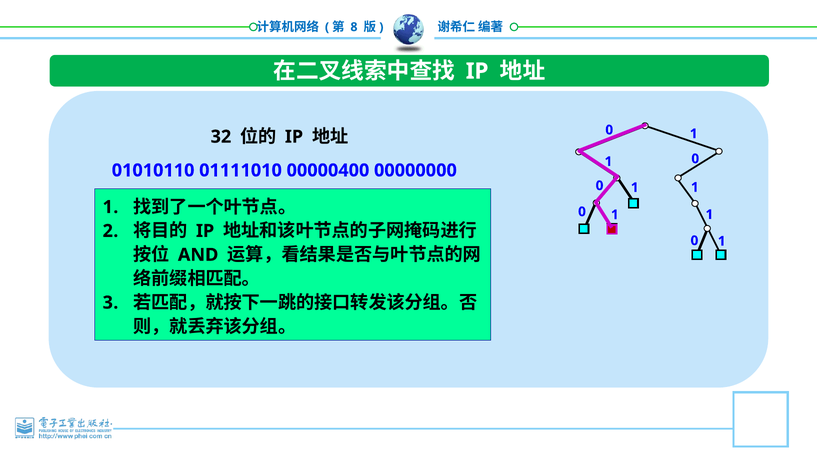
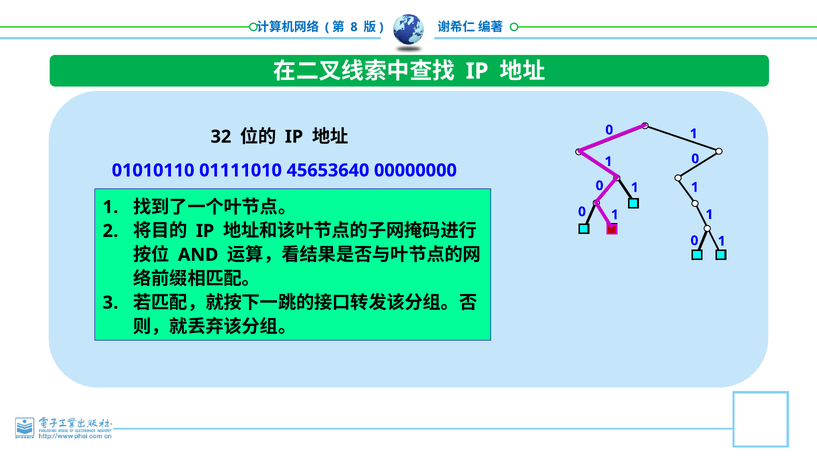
00000400: 00000400 -> 45653640
